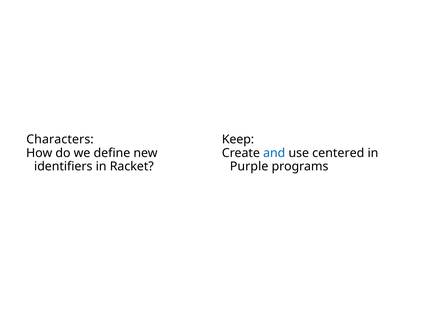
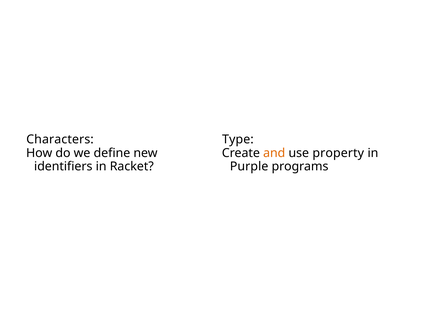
Keep: Keep -> Type
and colour: blue -> orange
centered: centered -> property
